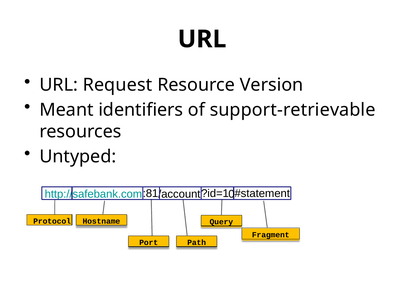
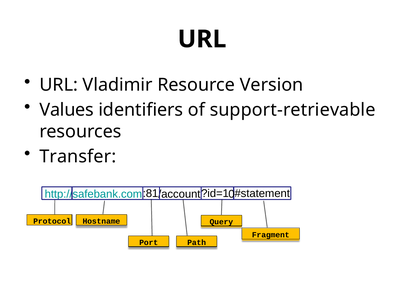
Request: Request -> Vladimir
Meant: Meant -> Values
Untyped: Untyped -> Transfer
